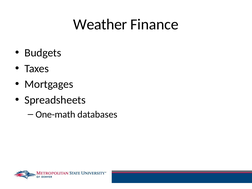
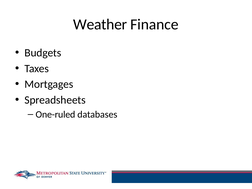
One-math: One-math -> One-ruled
